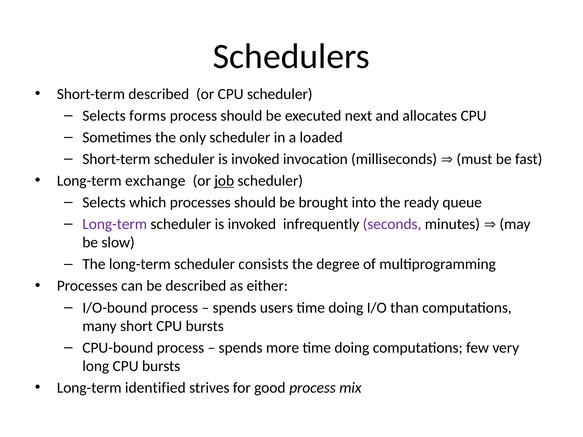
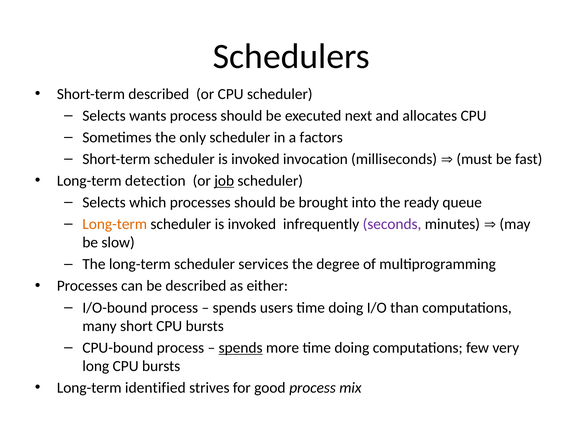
forms: forms -> wants
loaded: loaded -> factors
exchange: exchange -> detection
Long-term at (115, 224) colour: purple -> orange
consists: consists -> services
spends at (241, 348) underline: none -> present
